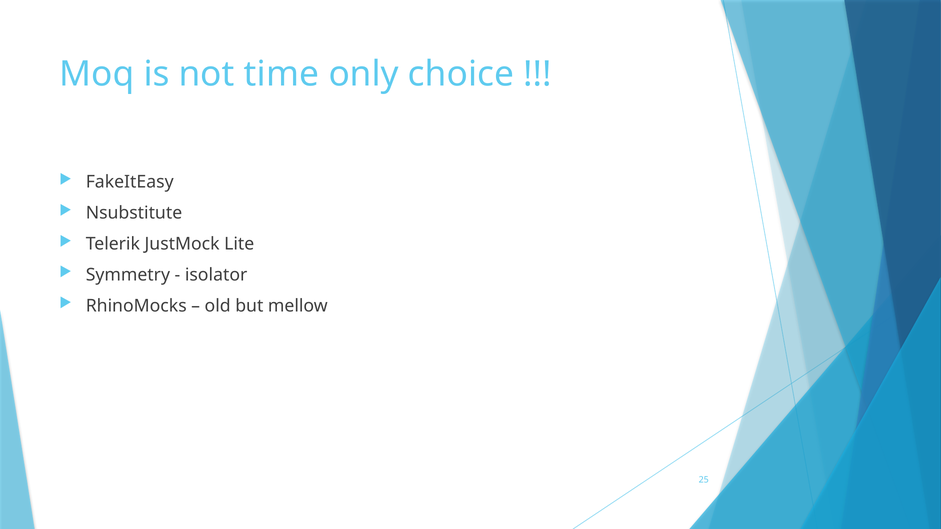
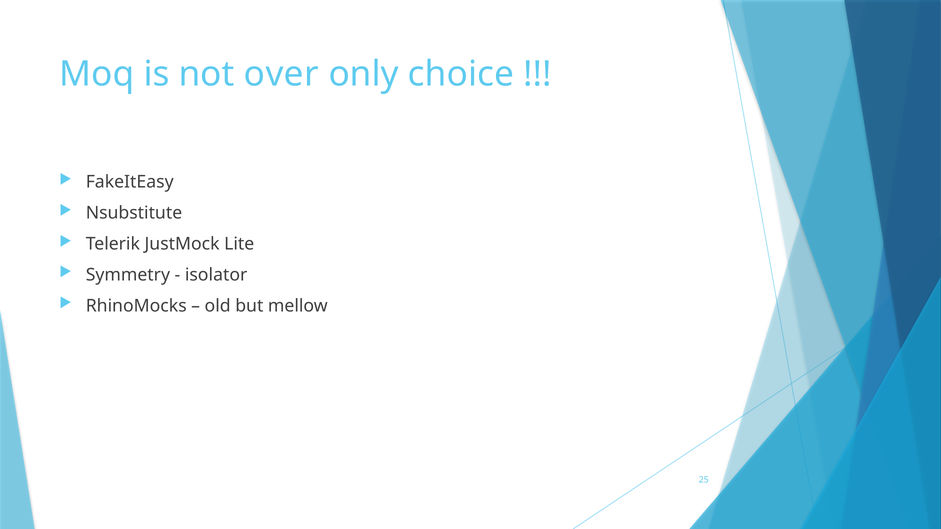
time: time -> over
